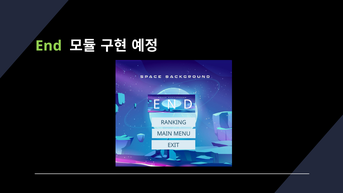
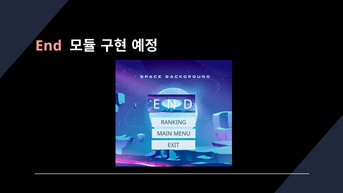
End colour: light green -> pink
